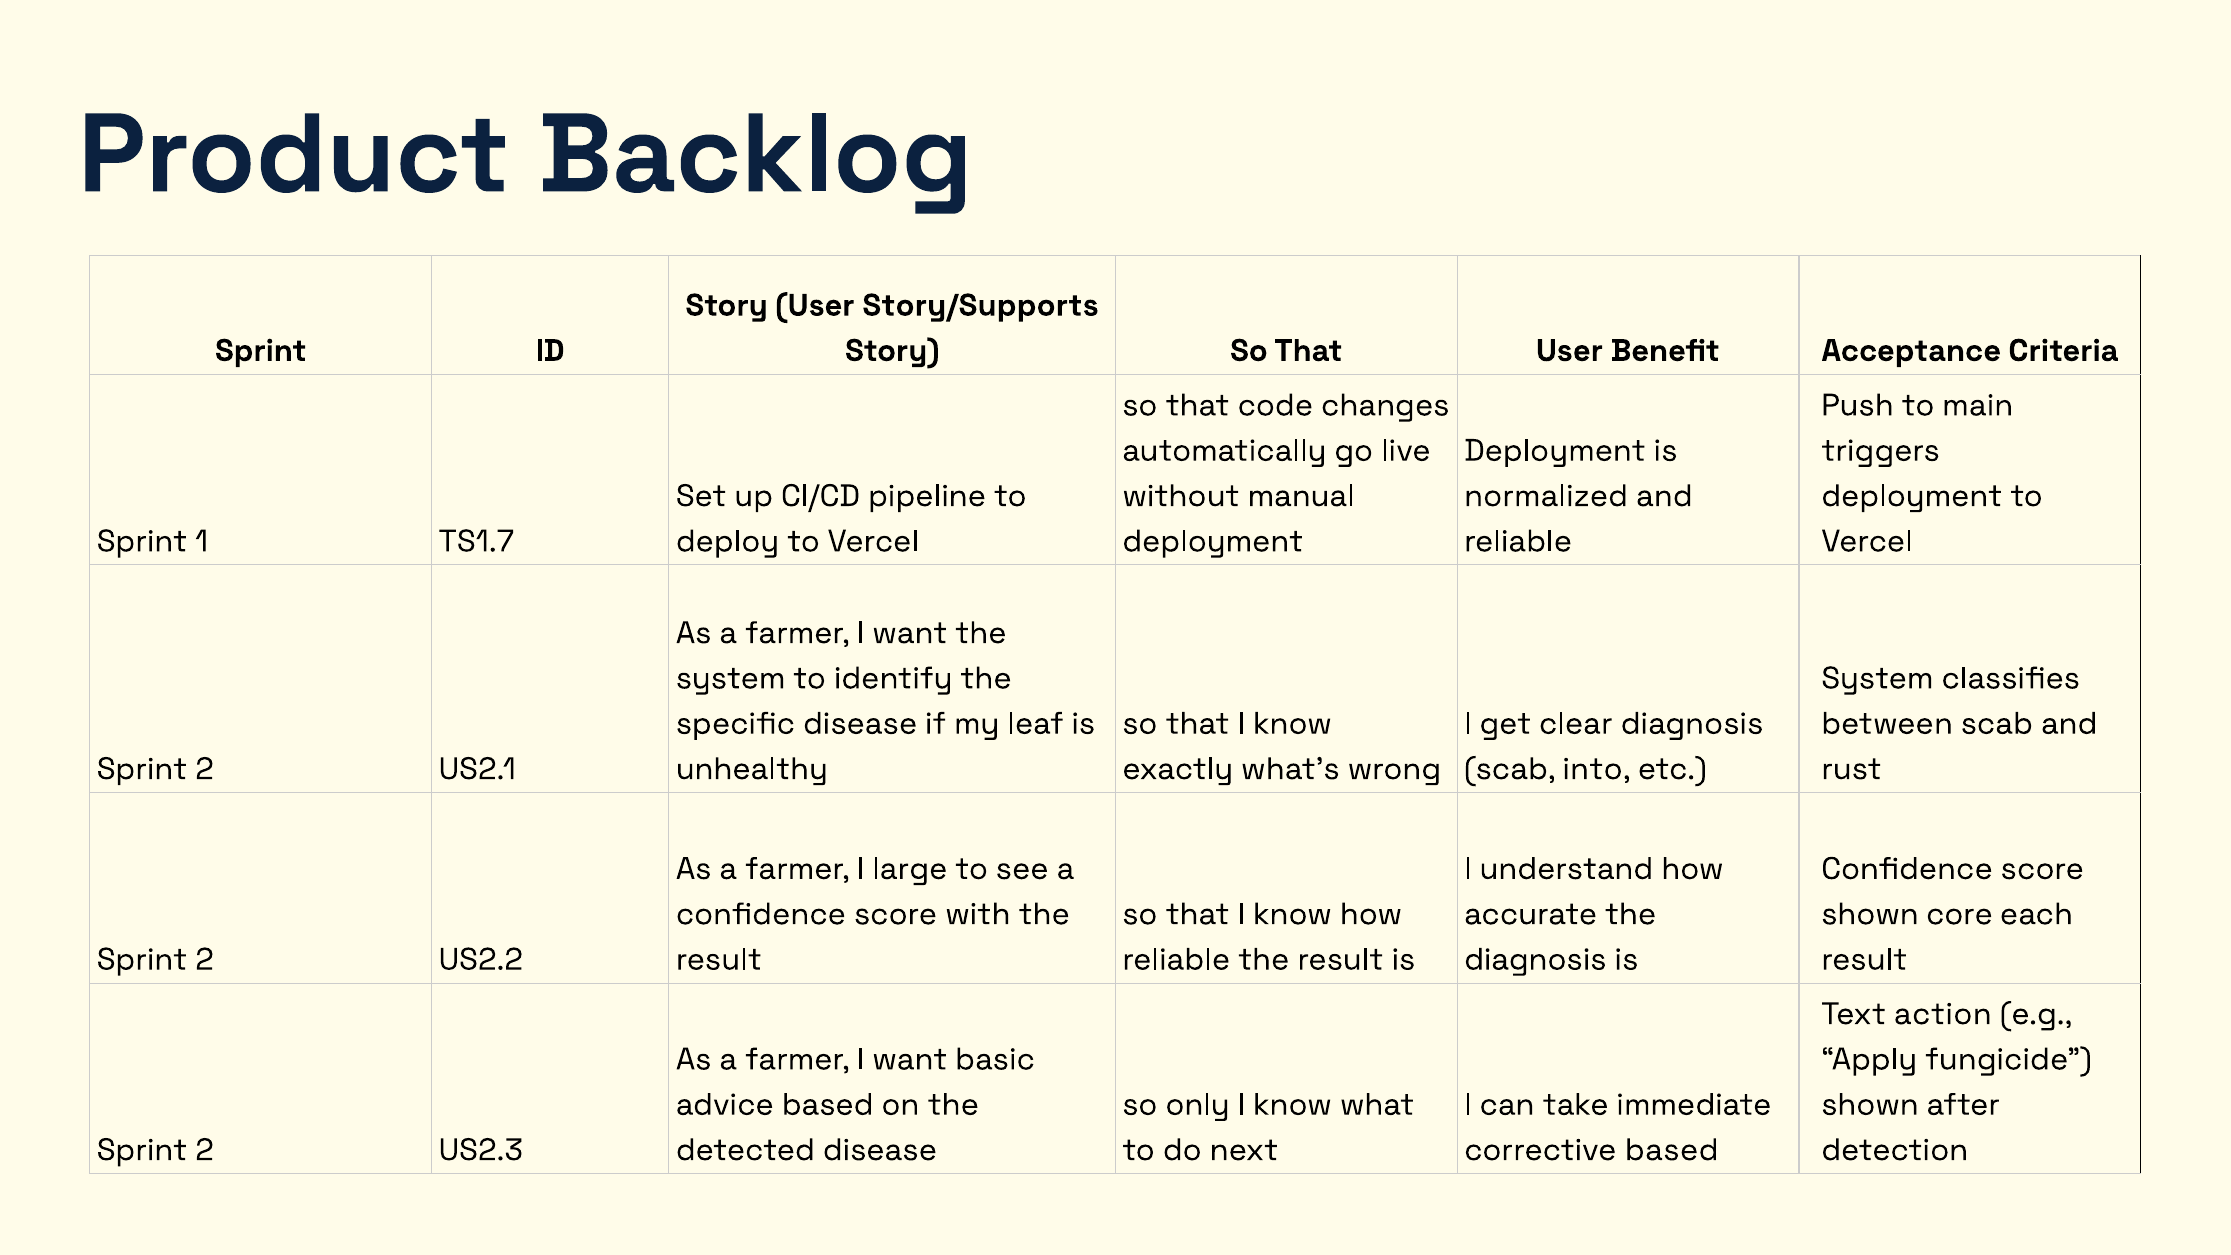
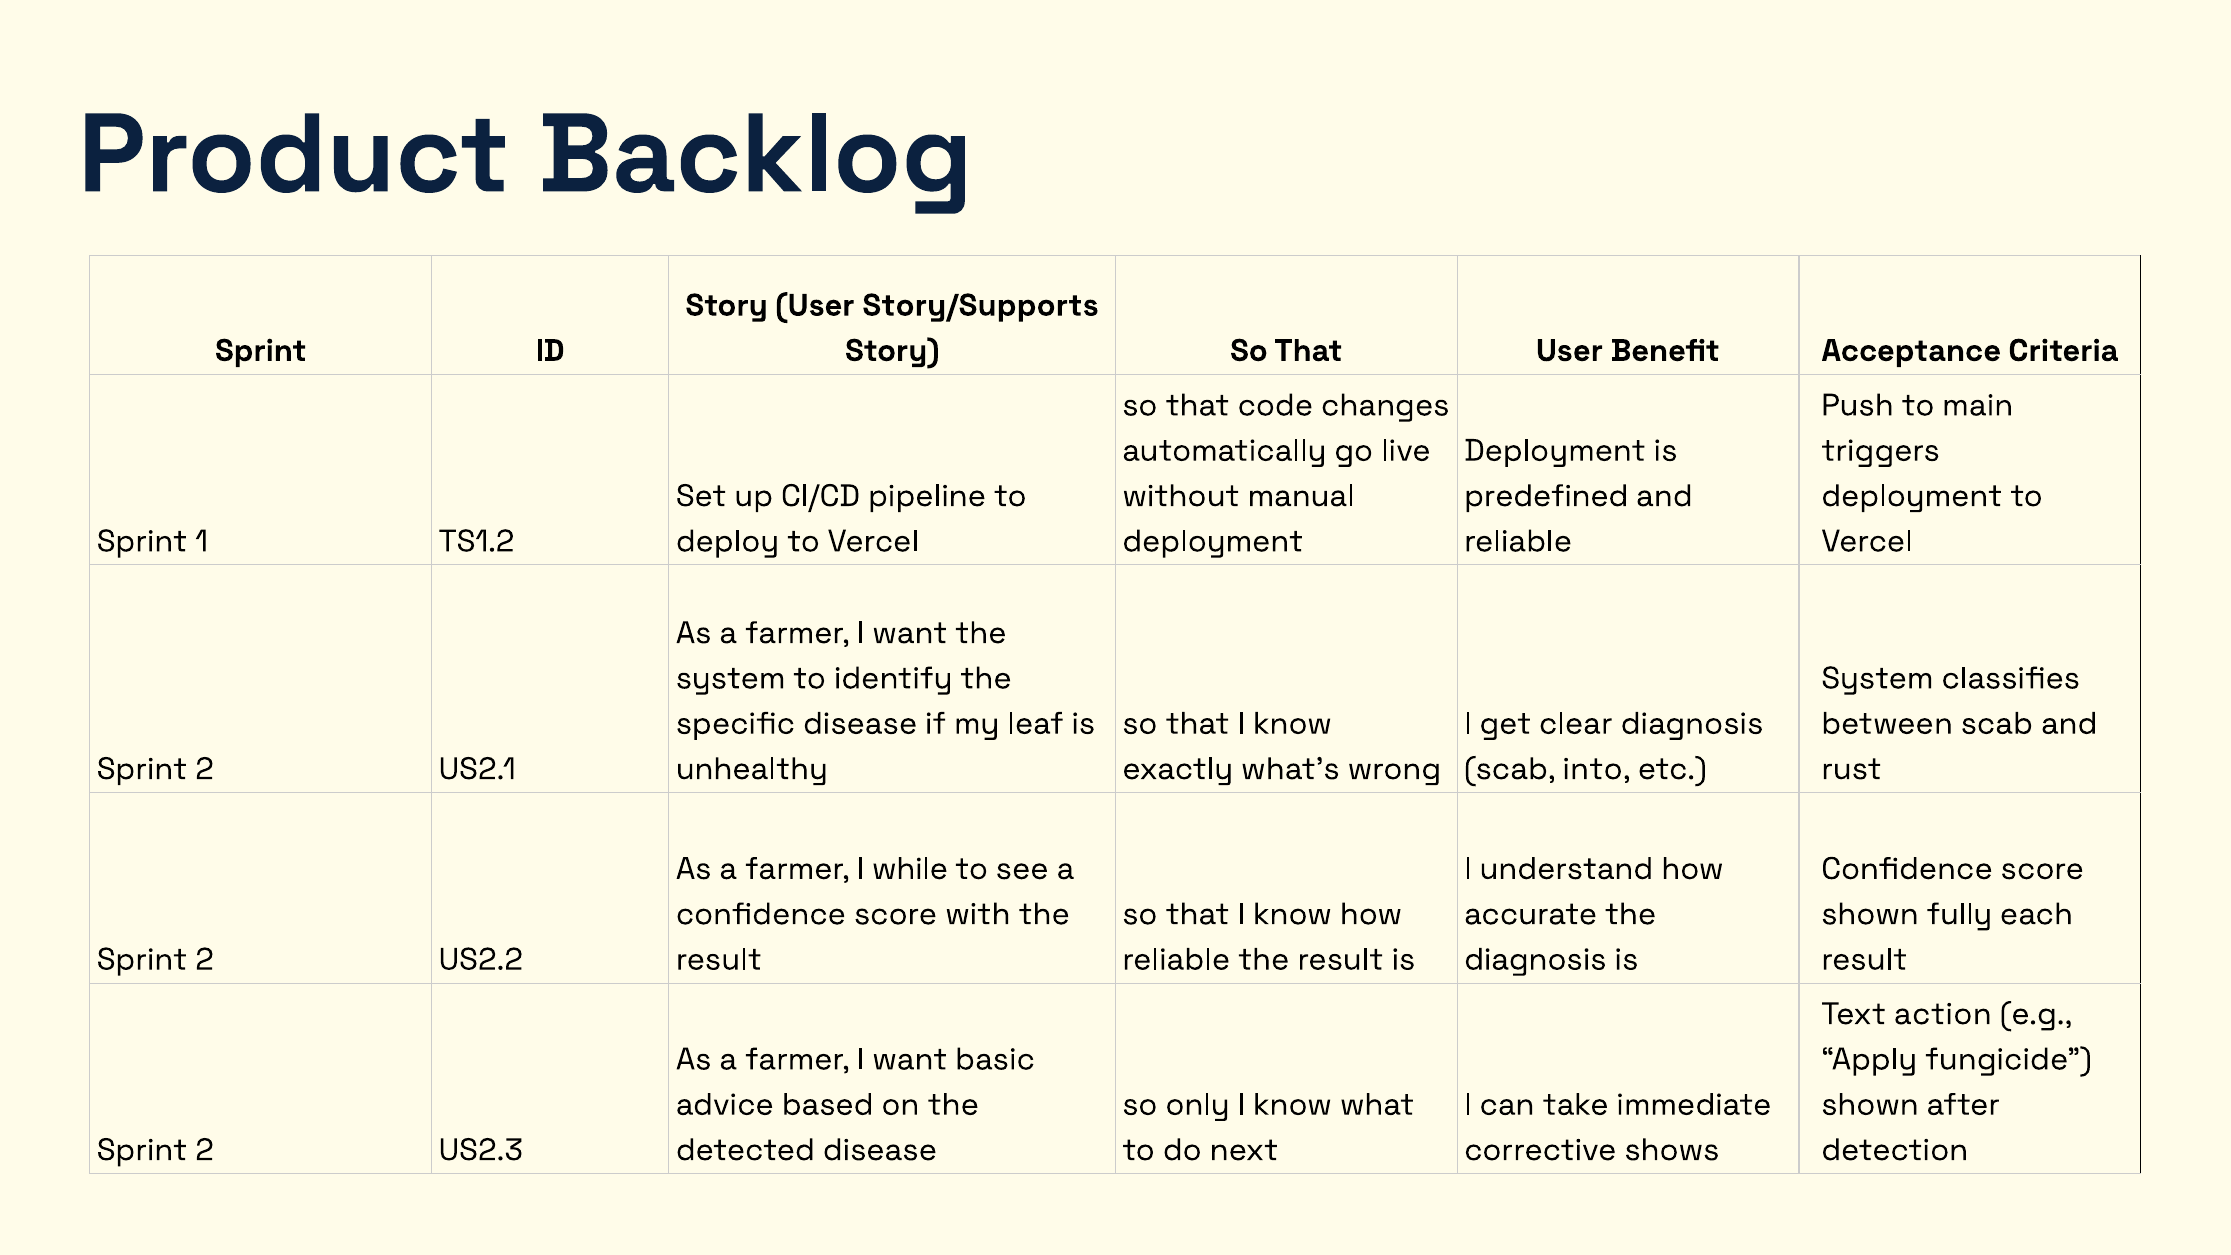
normalized: normalized -> predefined
TS1.7: TS1.7 -> TS1.2
large: large -> while
core: core -> fully
corrective based: based -> shows
